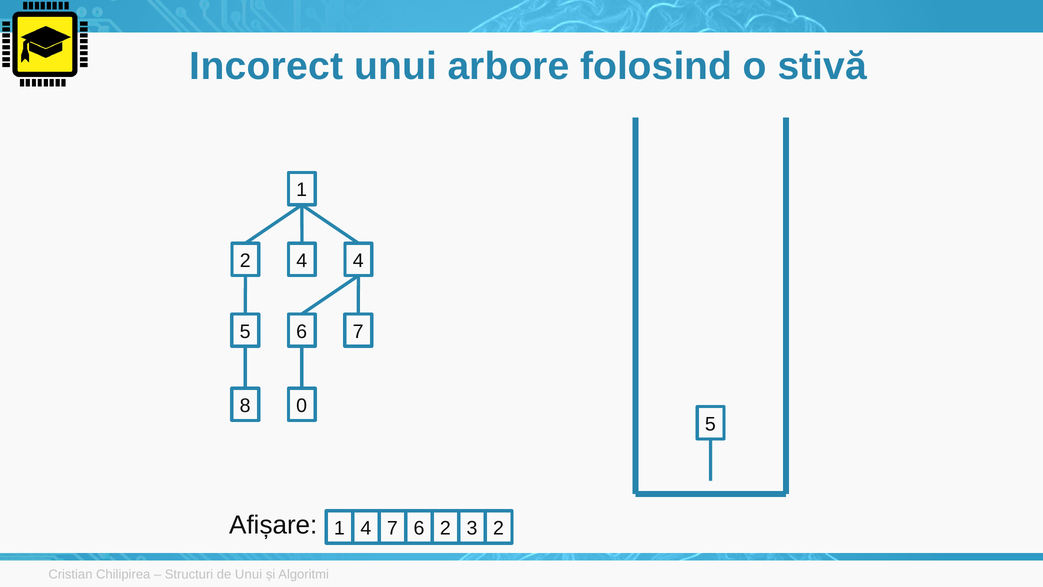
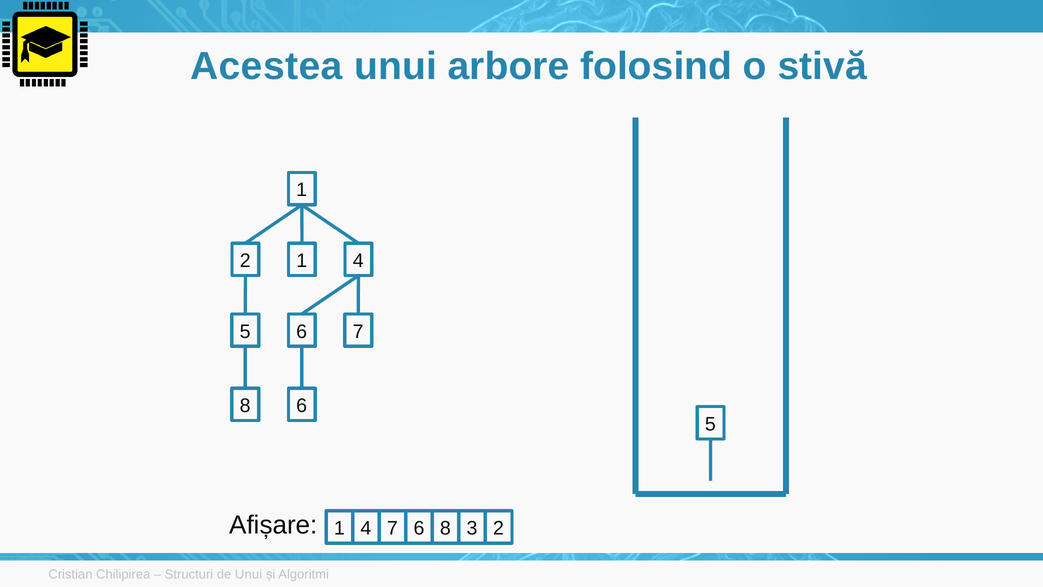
Incorect: Incorect -> Acestea
2 4: 4 -> 1
8 0: 0 -> 6
2 at (445, 528): 2 -> 8
